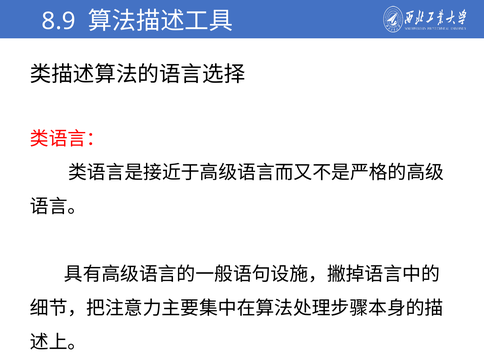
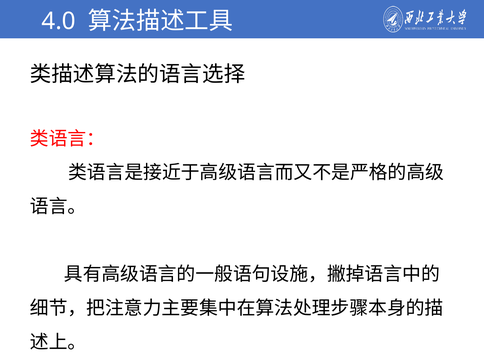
8.9: 8.9 -> 4.0
